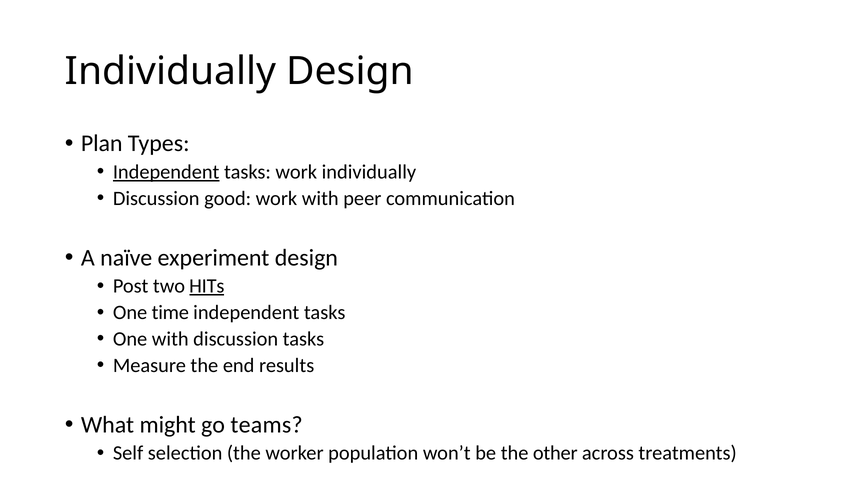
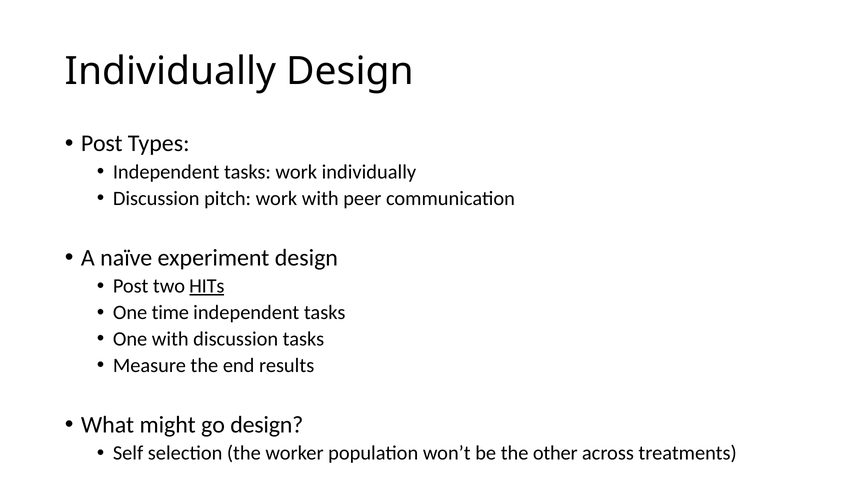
Plan at (102, 144): Plan -> Post
Independent at (166, 172) underline: present -> none
good: good -> pitch
go teams: teams -> design
